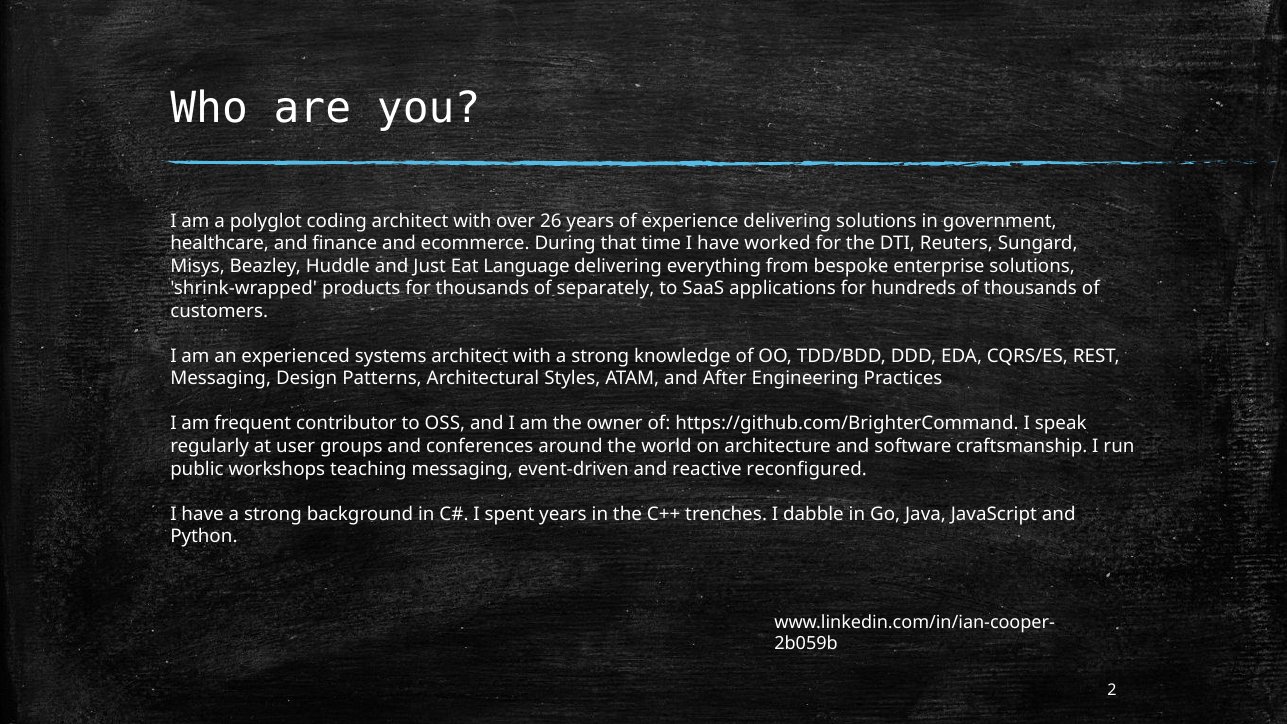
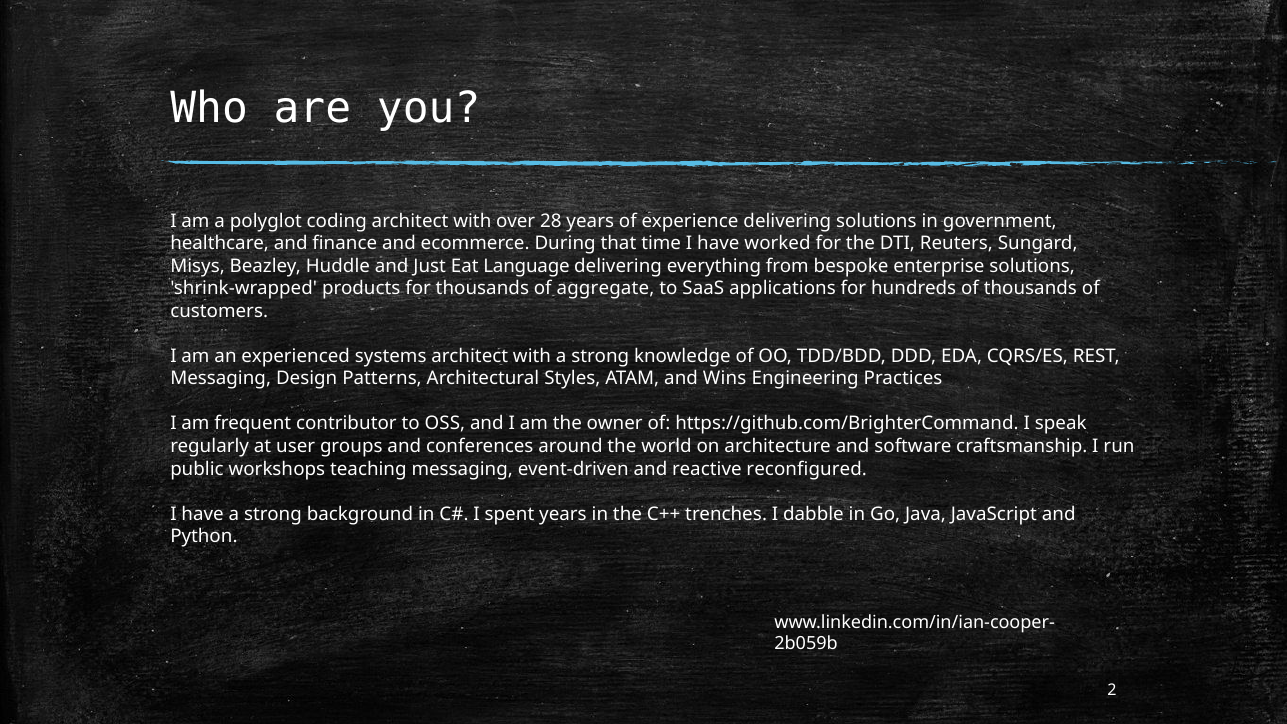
26: 26 -> 28
separately: separately -> aggregate
After: After -> Wins
